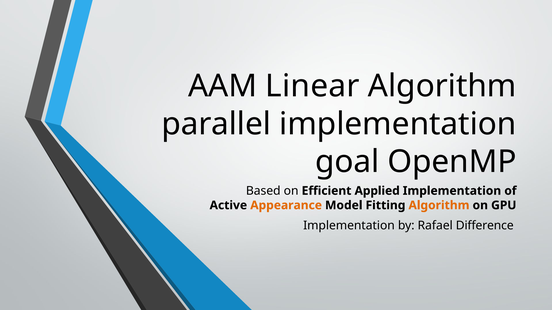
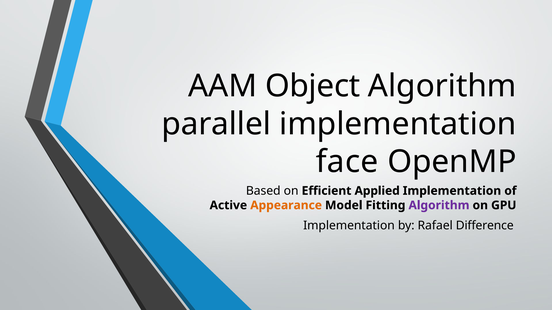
Linear: Linear -> Object
goal: goal -> face
Algorithm at (439, 206) colour: orange -> purple
